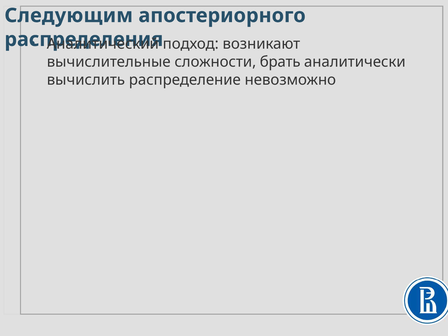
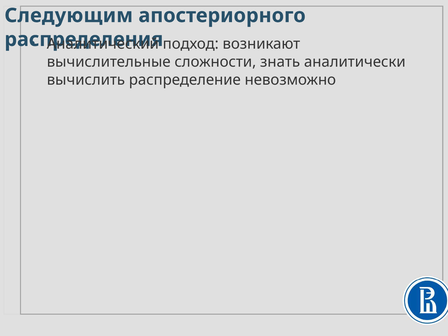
брать: брать -> знать
